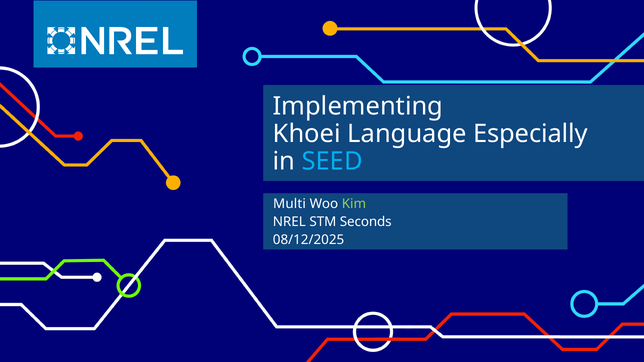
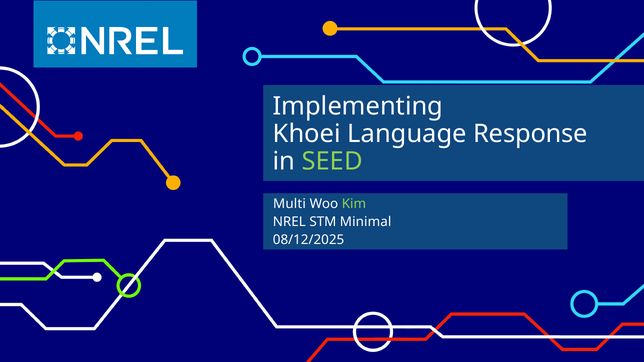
Especially: Especially -> Response
SEED colour: light blue -> light green
Seconds: Seconds -> Minimal
